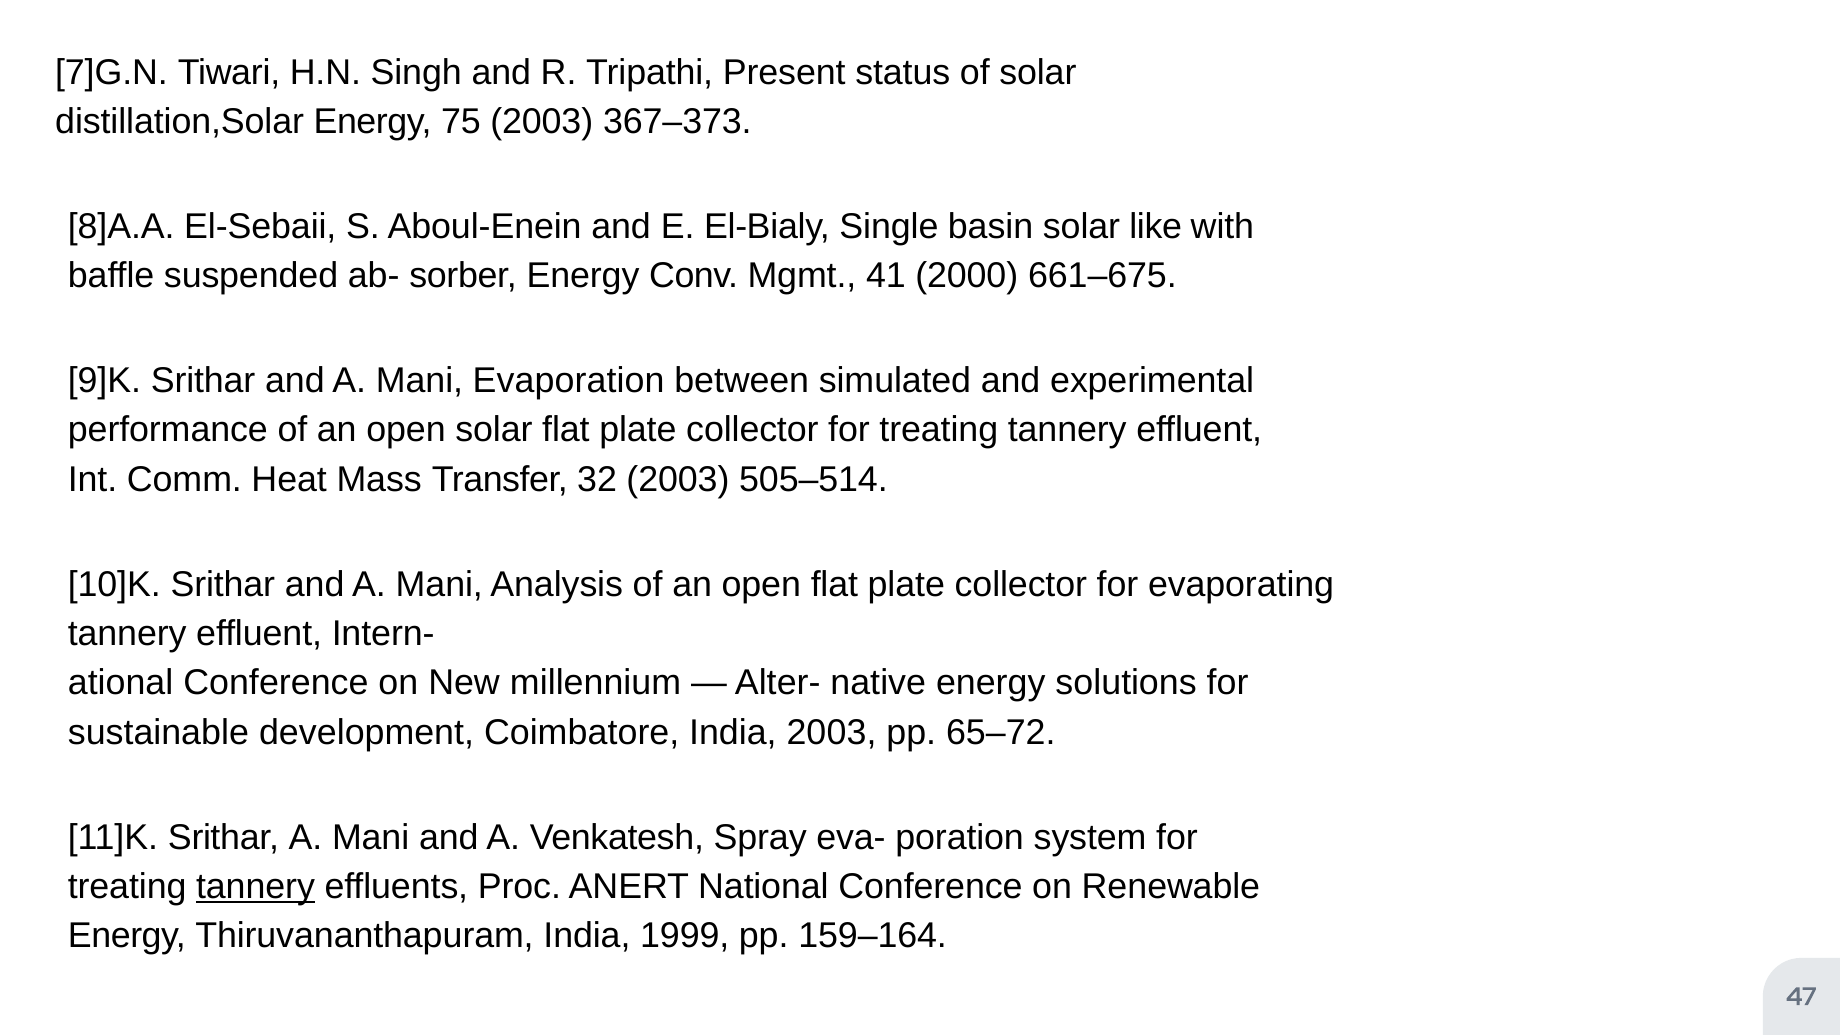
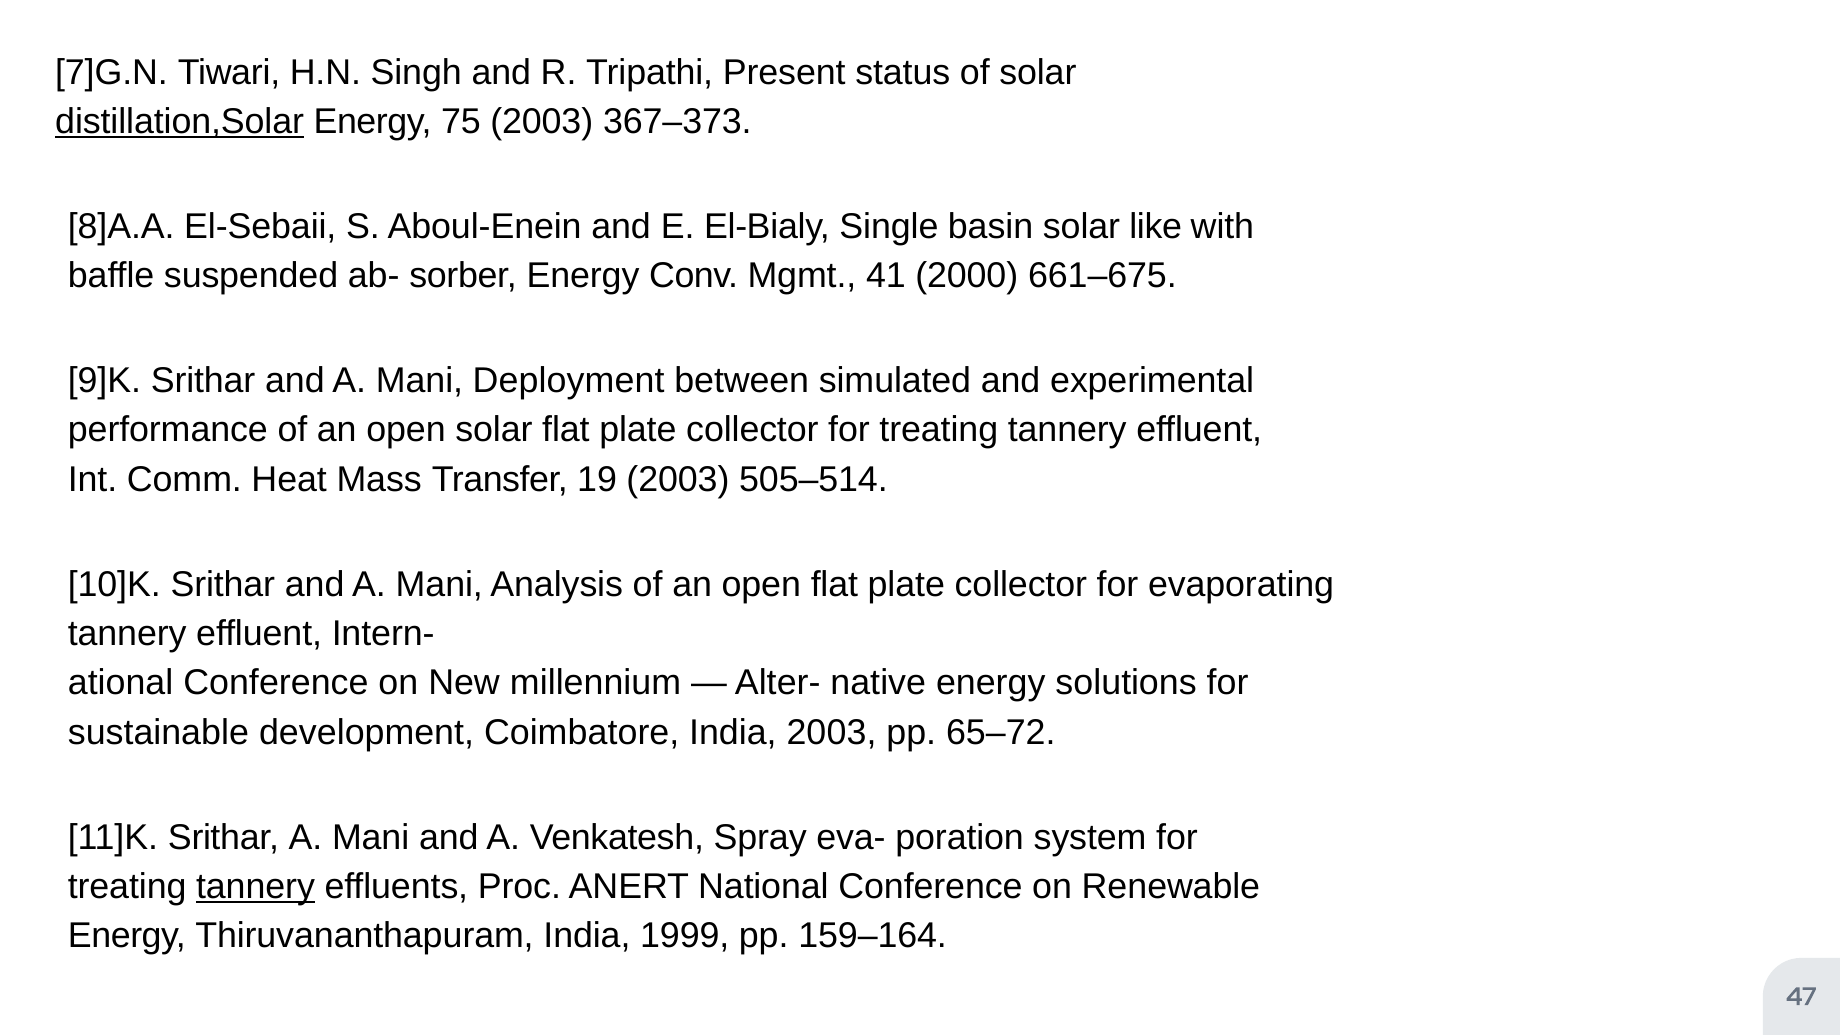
distillation,Solar underline: none -> present
Evaporation: Evaporation -> Deployment
32: 32 -> 19
